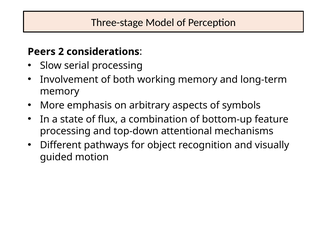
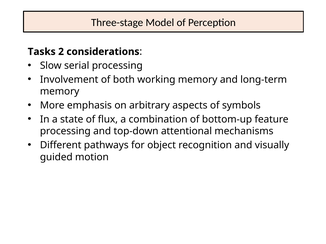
Peers: Peers -> Tasks
